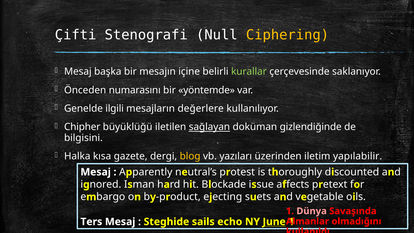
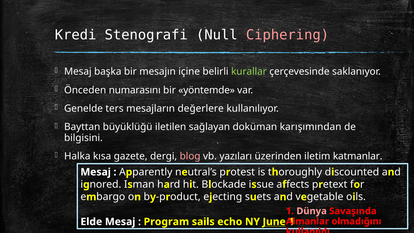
Çifti: Çifti -> Kredi
Ciphering colour: yellow -> pink
ilgili: ilgili -> ters
Chipher: Chipher -> Bayttan
sağlayan underline: present -> none
gizlendiğinde: gizlendiğinde -> karışımından
blog colour: yellow -> pink
yapılabilir: yapılabilir -> katmanlar
Ters: Ters -> Elde
Steghide: Steghide -> Program
